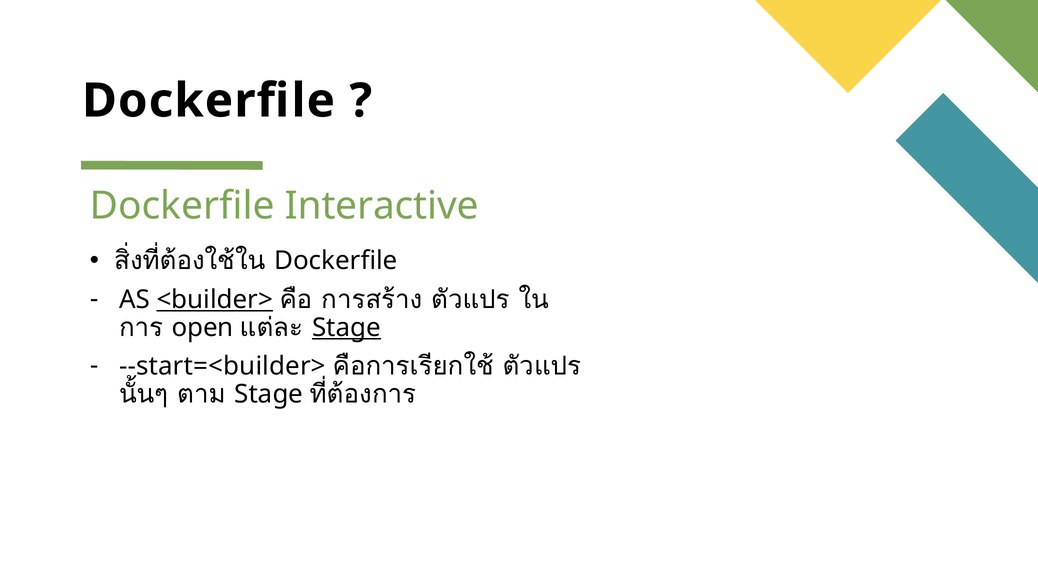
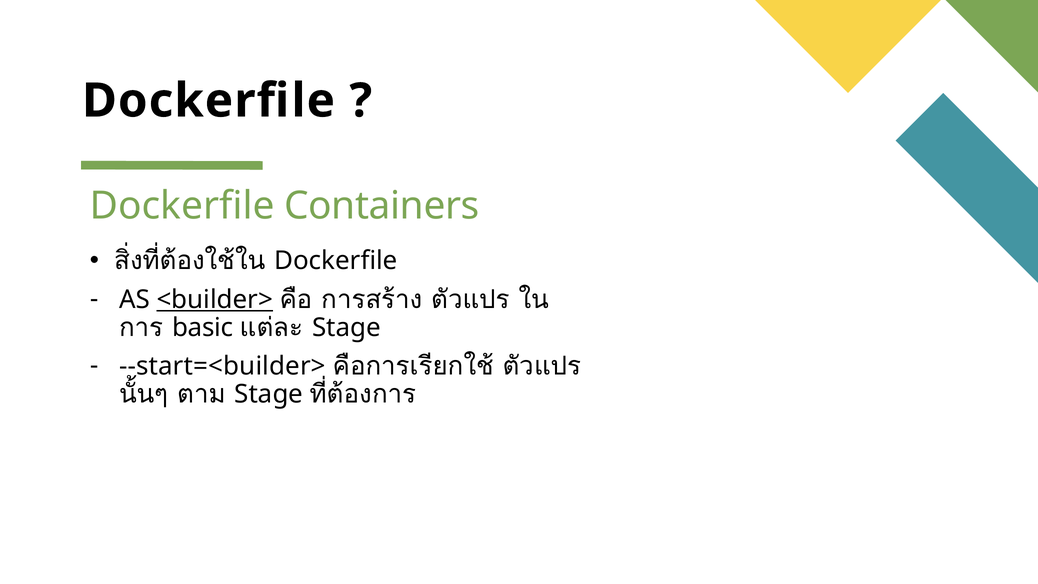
Interactive: Interactive -> Containers
open: open -> basic
Stage at (346, 327) underline: present -> none
